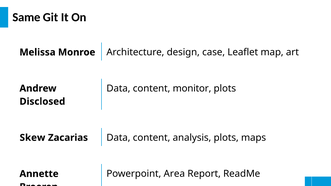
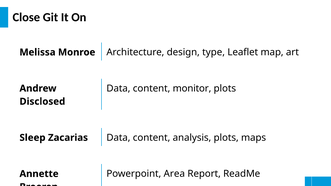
Same: Same -> Close
case: case -> type
Skew: Skew -> Sleep
